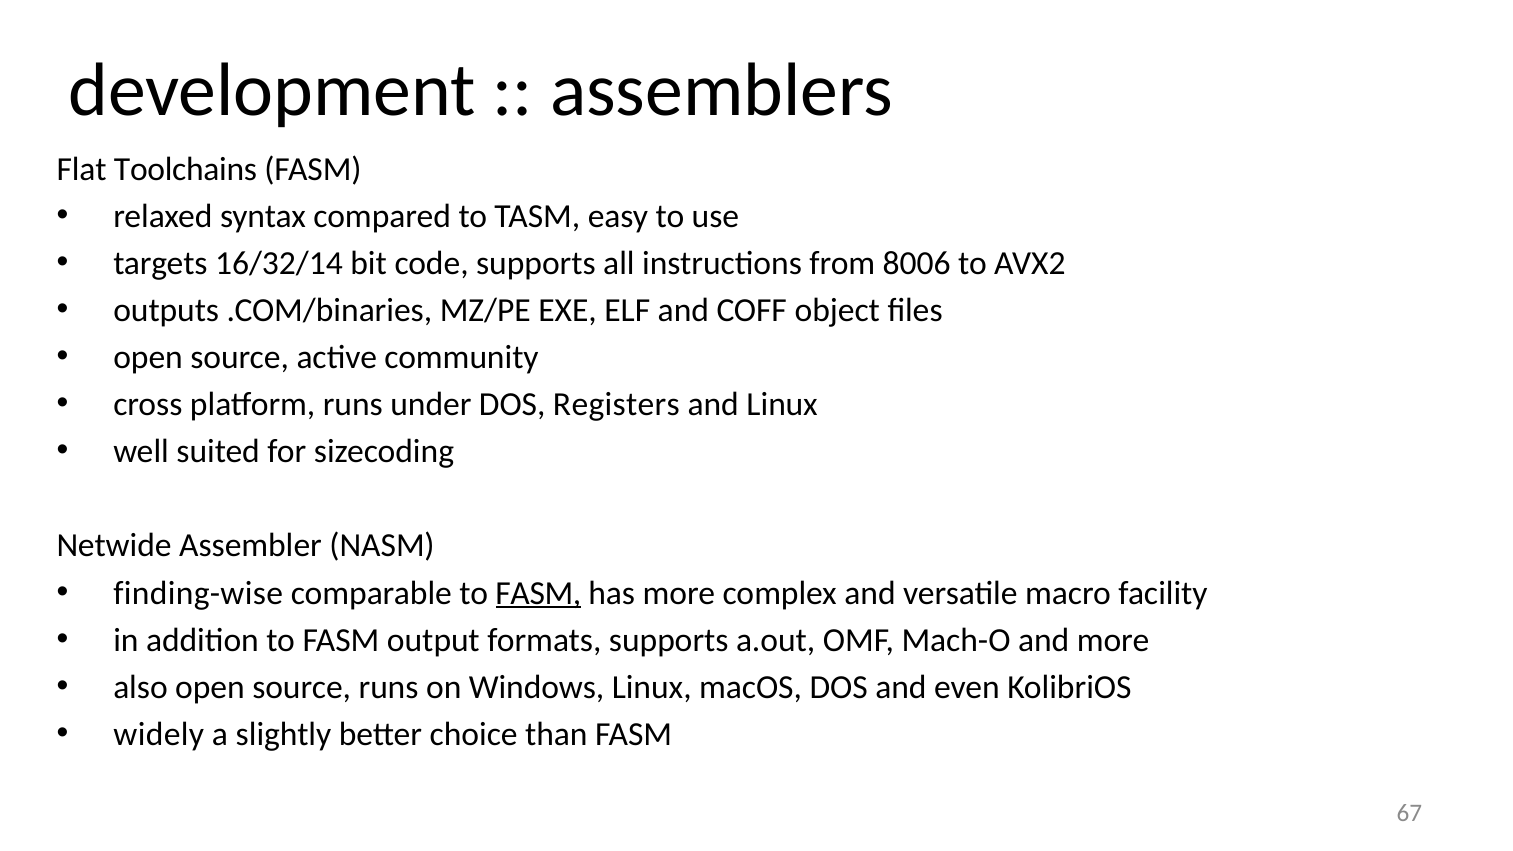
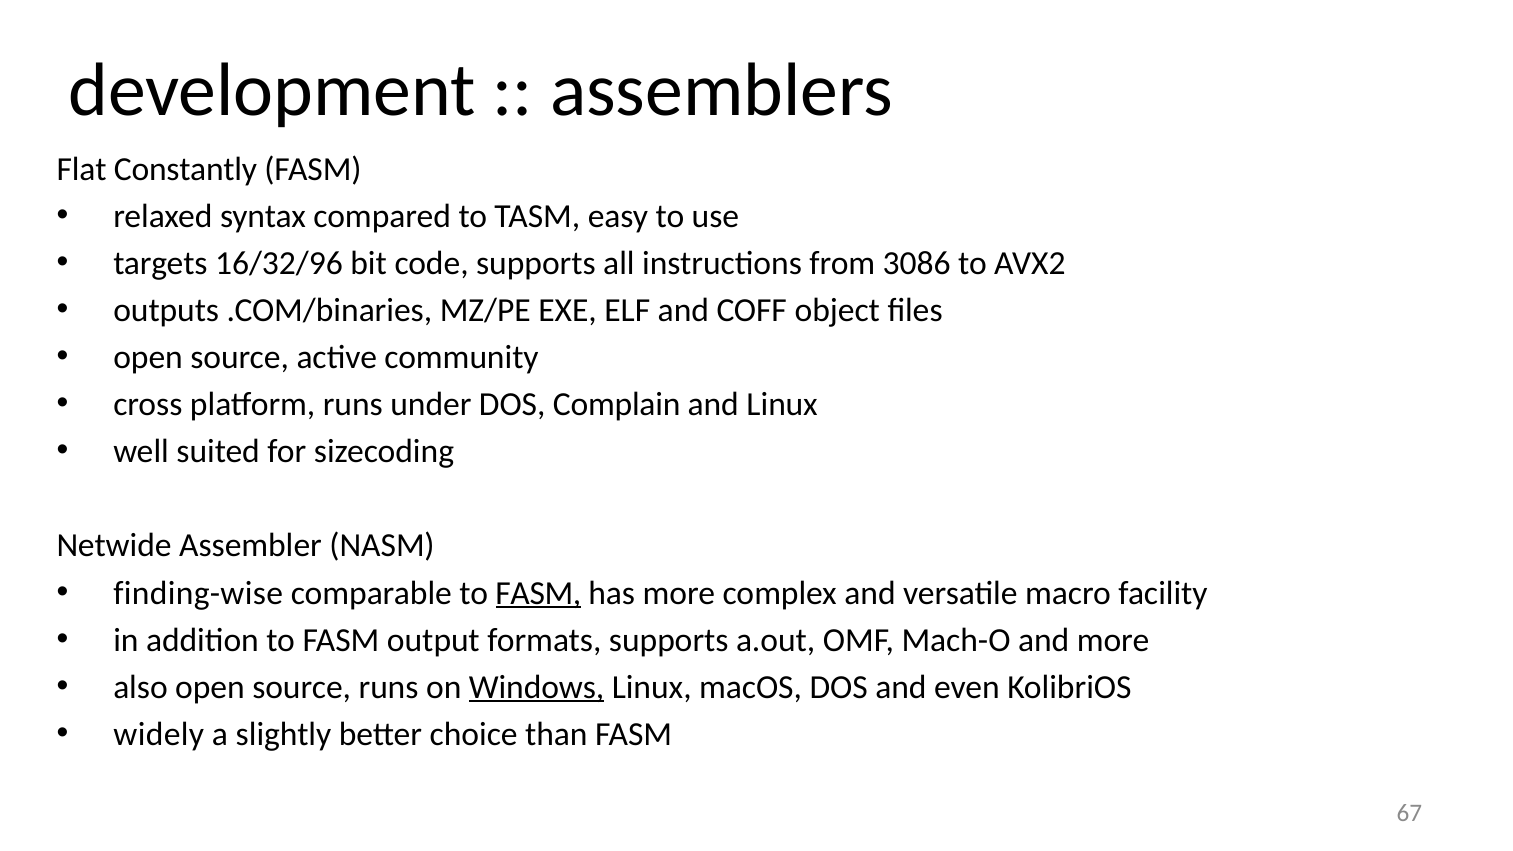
Toolchains: Toolchains -> Constantly
16/32/14: 16/32/14 -> 16/32/96
8006: 8006 -> 3086
Registers: Registers -> Complain
Windows underline: none -> present
